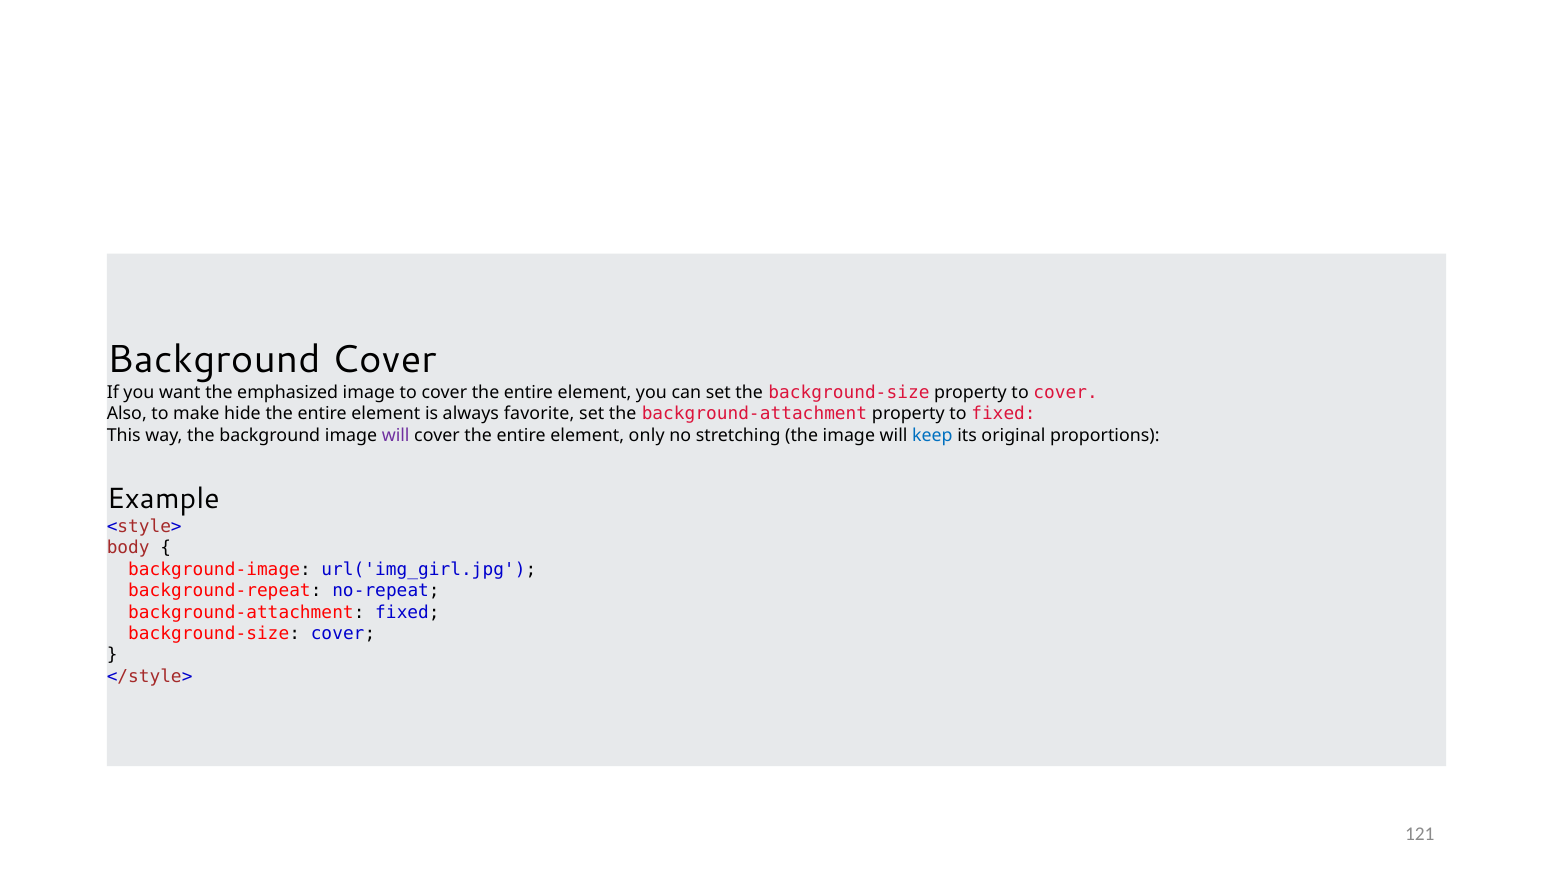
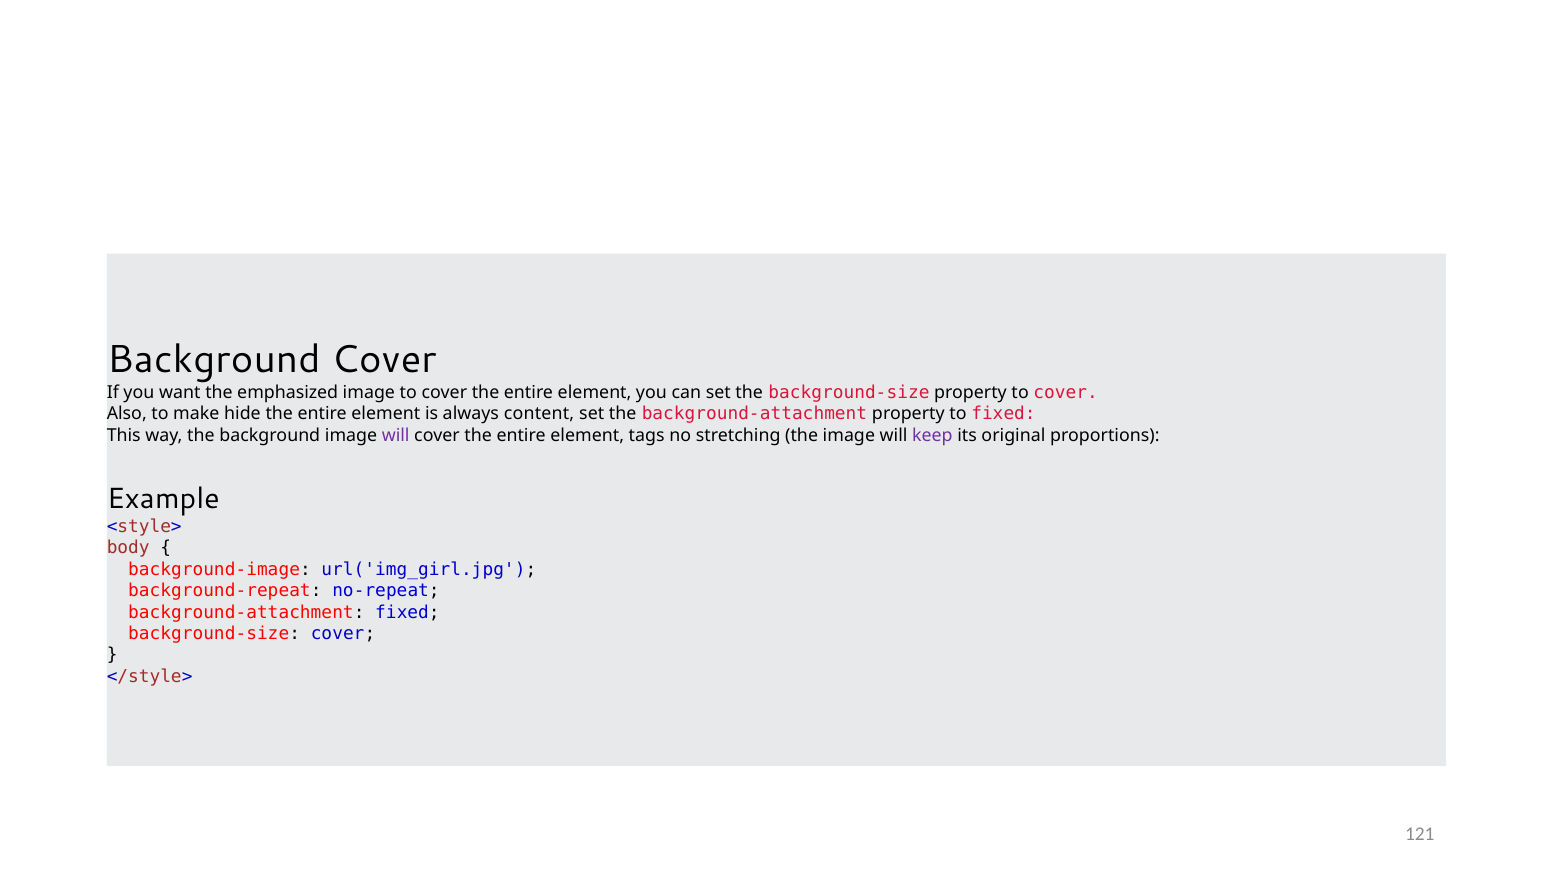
favorite: favorite -> content
only: only -> tags
keep colour: blue -> purple
